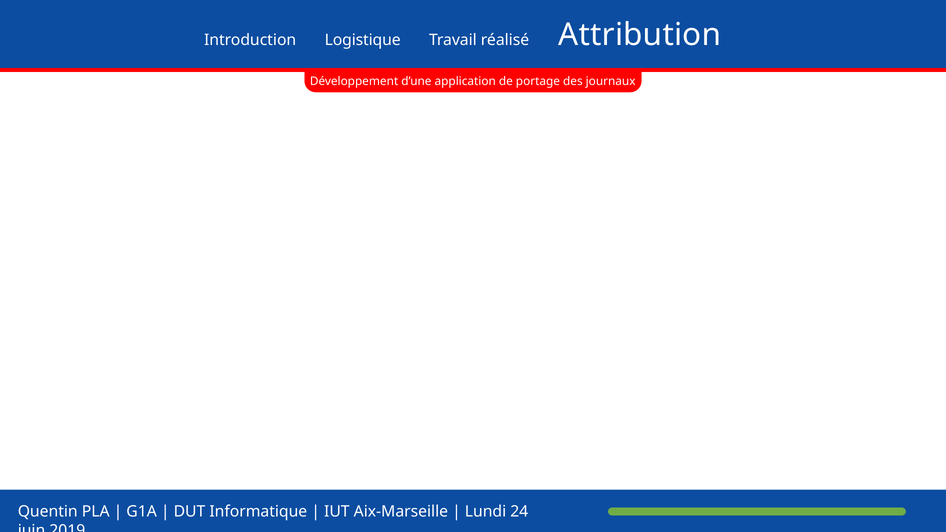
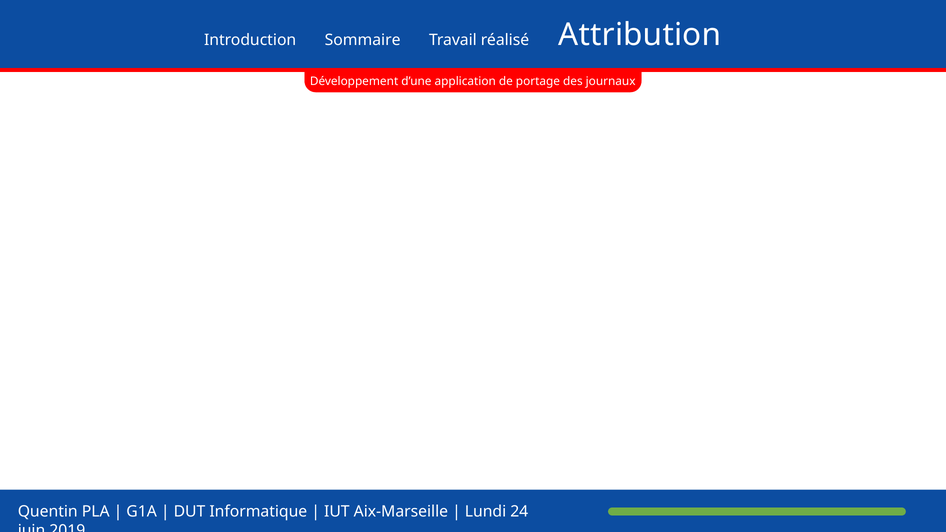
Logistique: Logistique -> Sommaire
